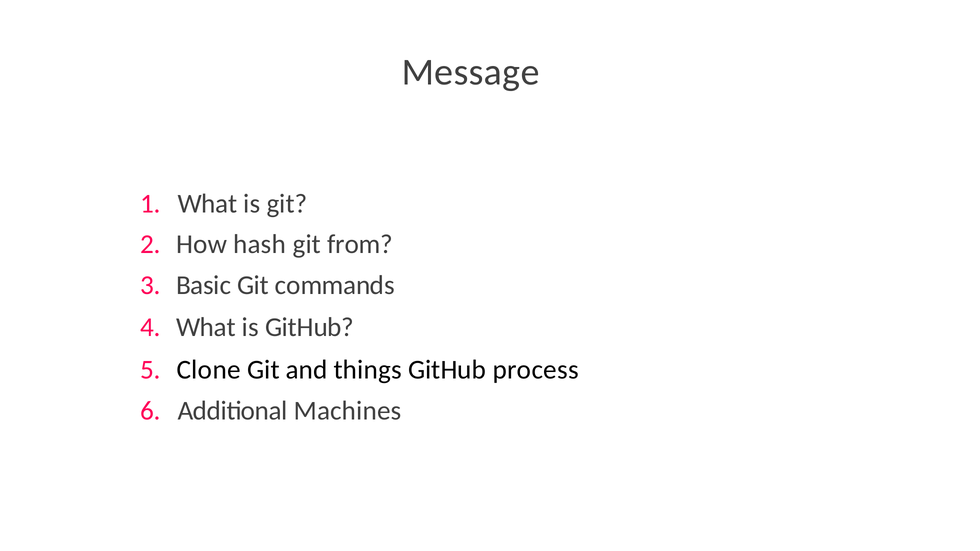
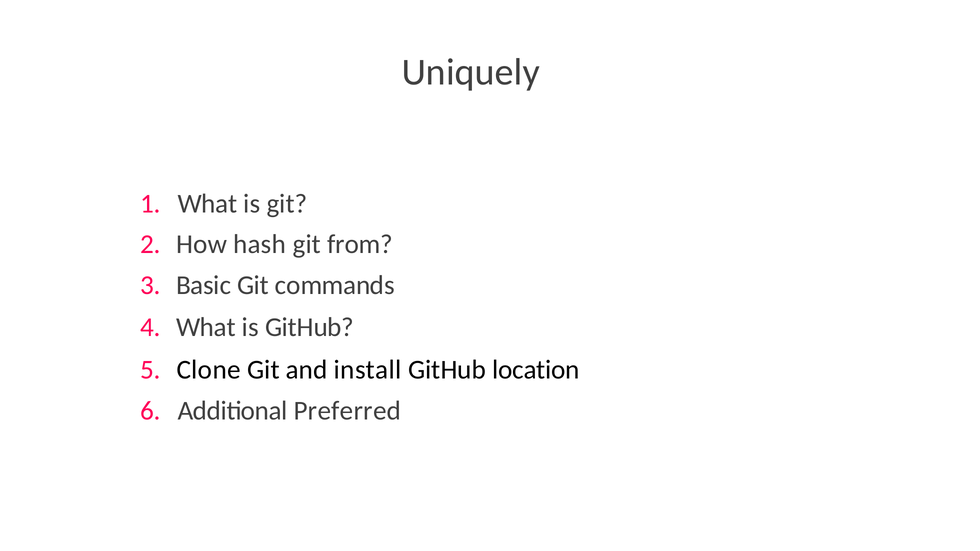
Message: Message -> Uniquely
things: things -> install
process: process -> location
Machines: Machines -> Preferred
